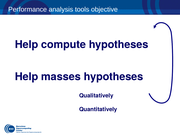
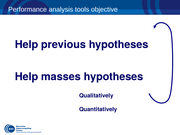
compute: compute -> previous
